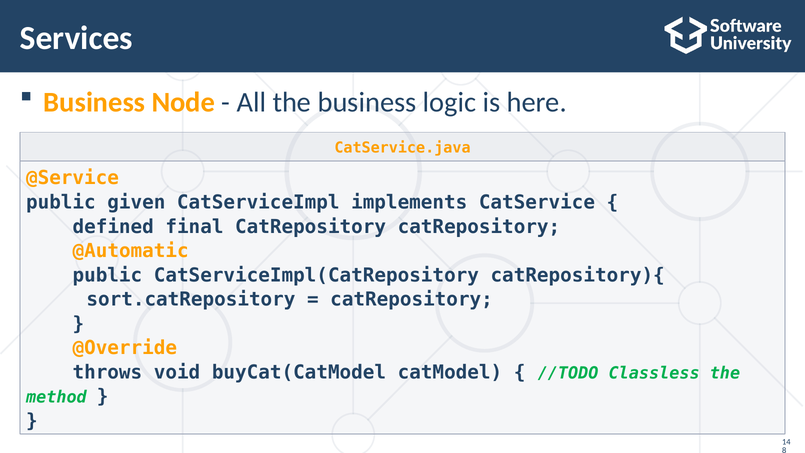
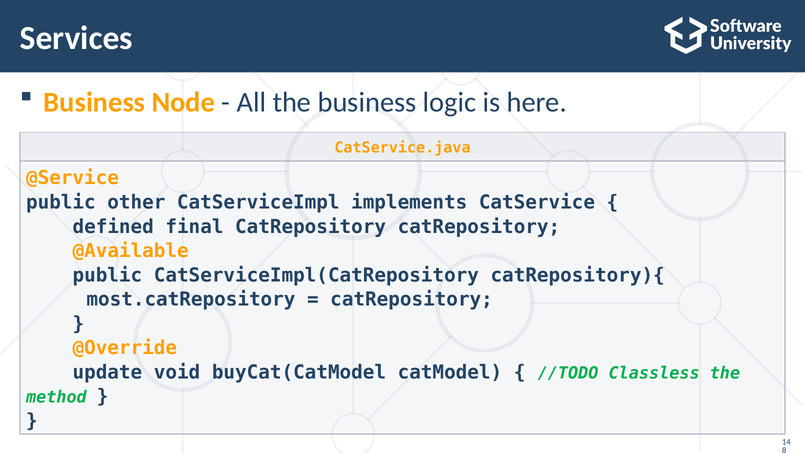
given: given -> other
@Automatic: @Automatic -> @Available
sort.catRepository: sort.catRepository -> most.catRepository
throws: throws -> update
